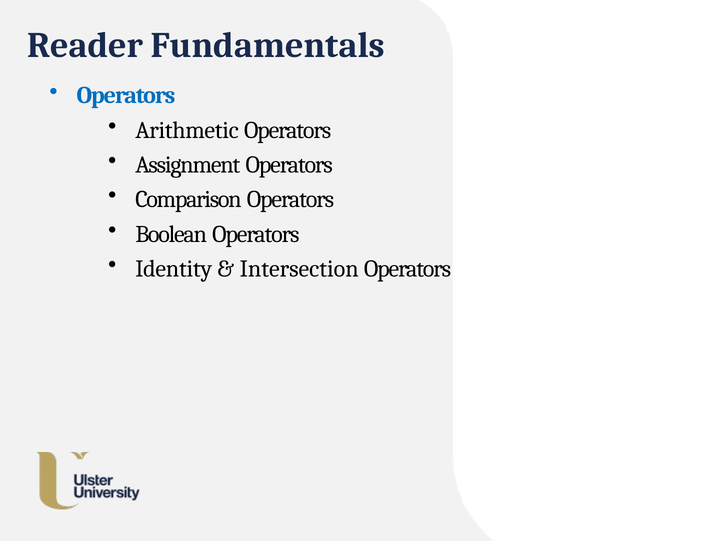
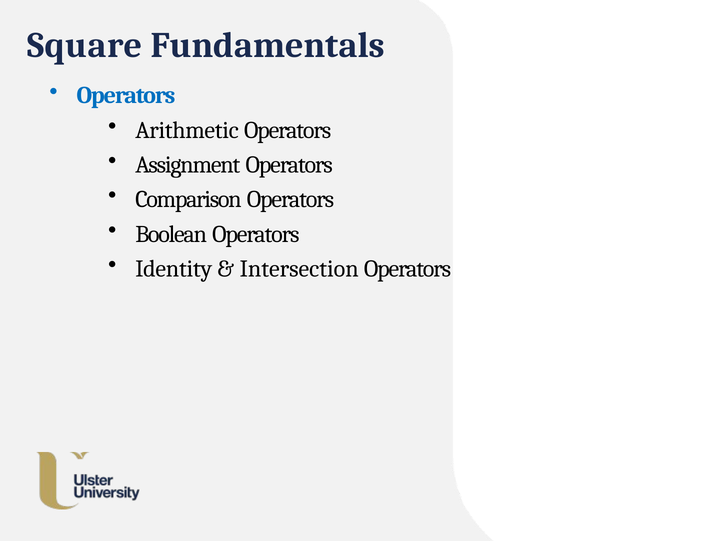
Reader: Reader -> Square
